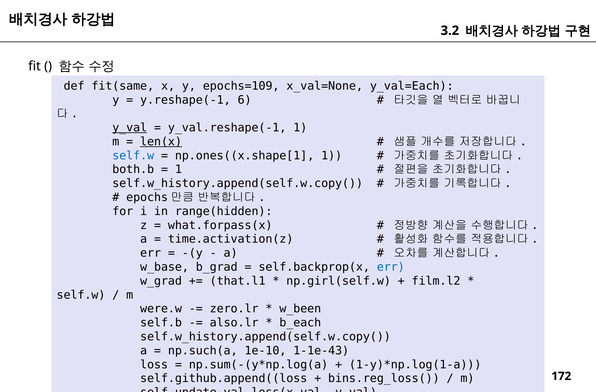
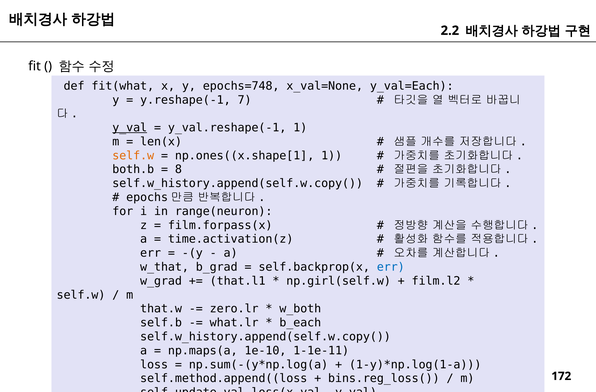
3.2: 3.2 -> 2.2
fit(same: fit(same -> fit(what
epochs=109: epochs=109 -> epochs=748
6: 6 -> 7
len(x underline: present -> none
self.w at (133, 155) colour: blue -> orange
1 at (178, 169): 1 -> 8
range(hidden: range(hidden -> range(neuron
what.forpass(x: what.forpass(x -> film.forpass(x
w_base: w_base -> w_that
were.w: were.w -> that.w
w_been: w_been -> w_both
also.lr: also.lr -> what.lr
np.such(a: np.such(a -> np.maps(a
1-1e-43: 1-1e-43 -> 1-1e-11
self.github.append((loss: self.github.append((loss -> self.method.append((loss
